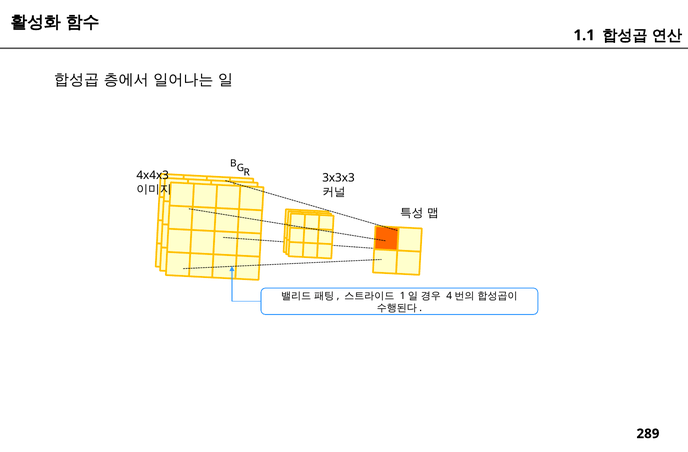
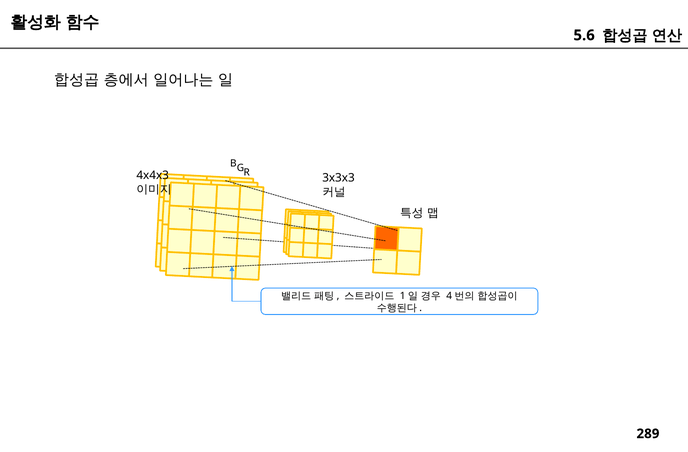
1.1: 1.1 -> 5.6
